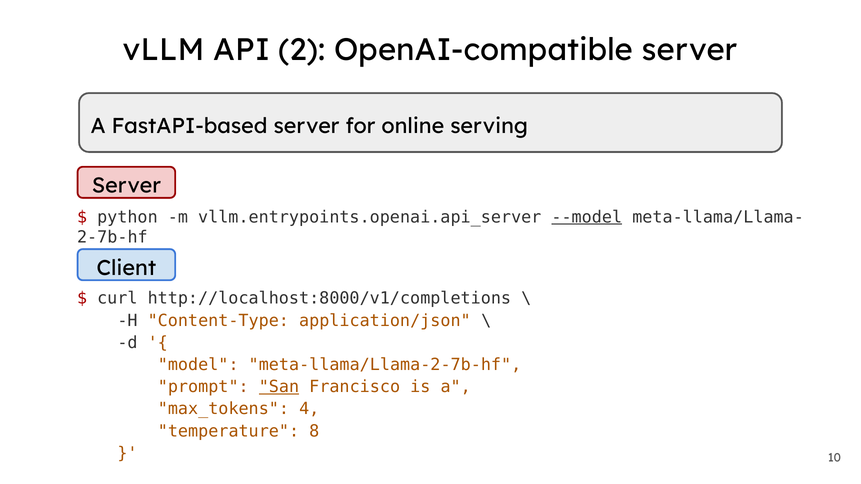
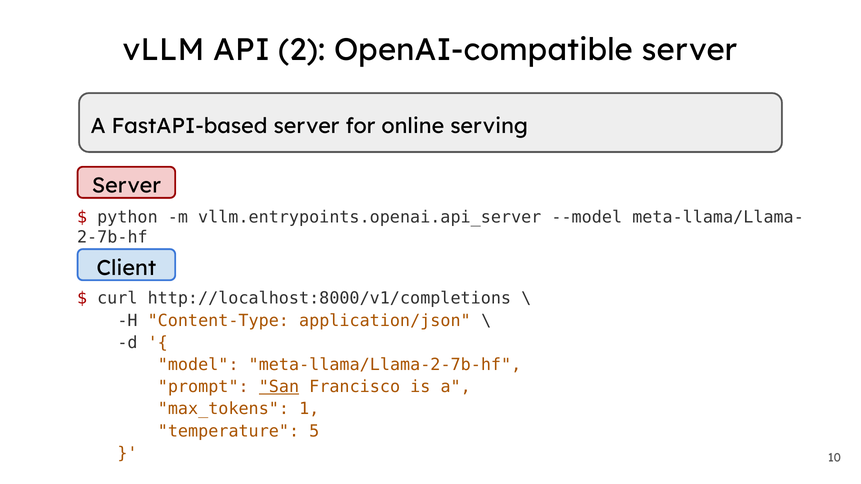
--model underline: present -> none
4: 4 -> 1
8: 8 -> 5
